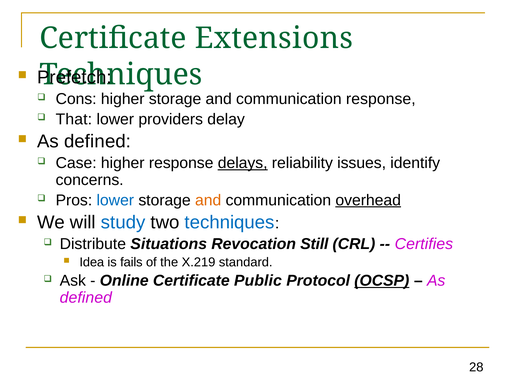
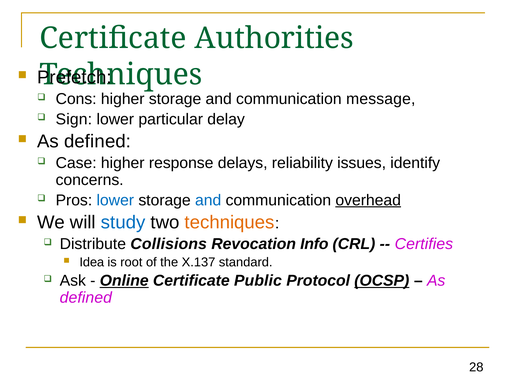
Extensions: Extensions -> Authorities
communication response: response -> message
That: That -> Sign
providers: providers -> particular
delays underline: present -> none
and at (208, 200) colour: orange -> blue
techniques at (230, 223) colour: blue -> orange
Situations: Situations -> Collisions
Still: Still -> Info
fails: fails -> root
X.219: X.219 -> X.137
Online underline: none -> present
